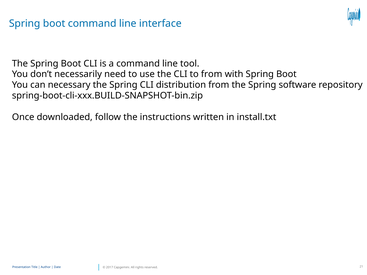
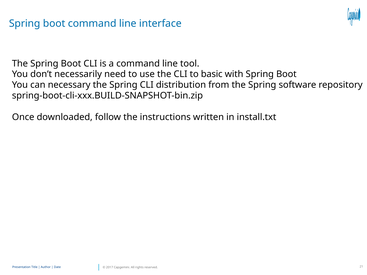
to from: from -> basic
